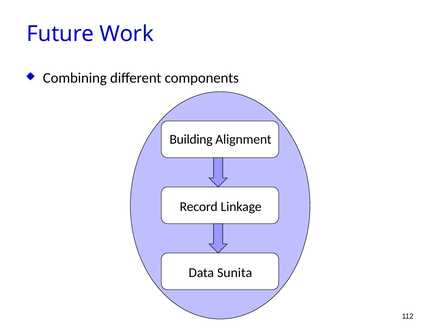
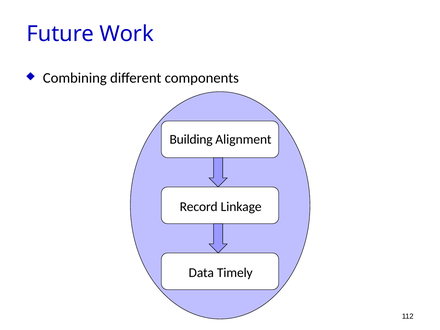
Sunita: Sunita -> Timely
